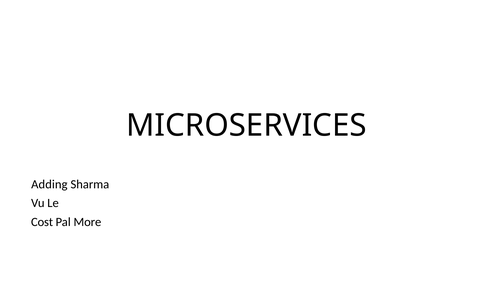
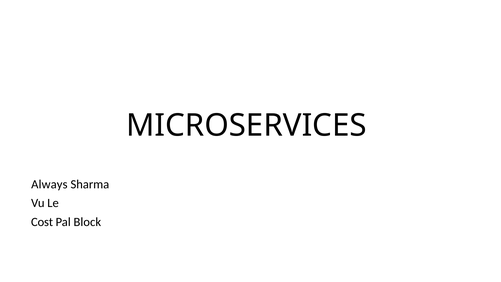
Adding: Adding -> Always
More: More -> Block
